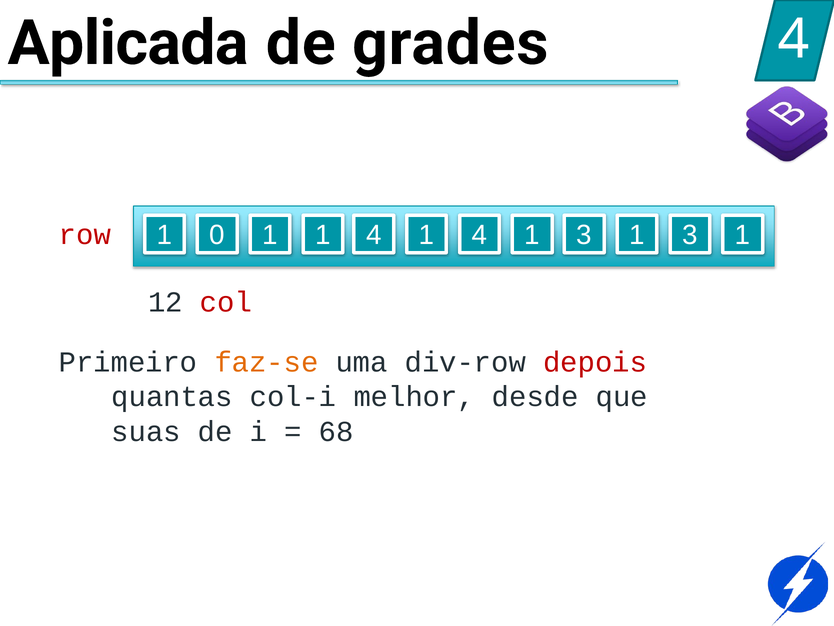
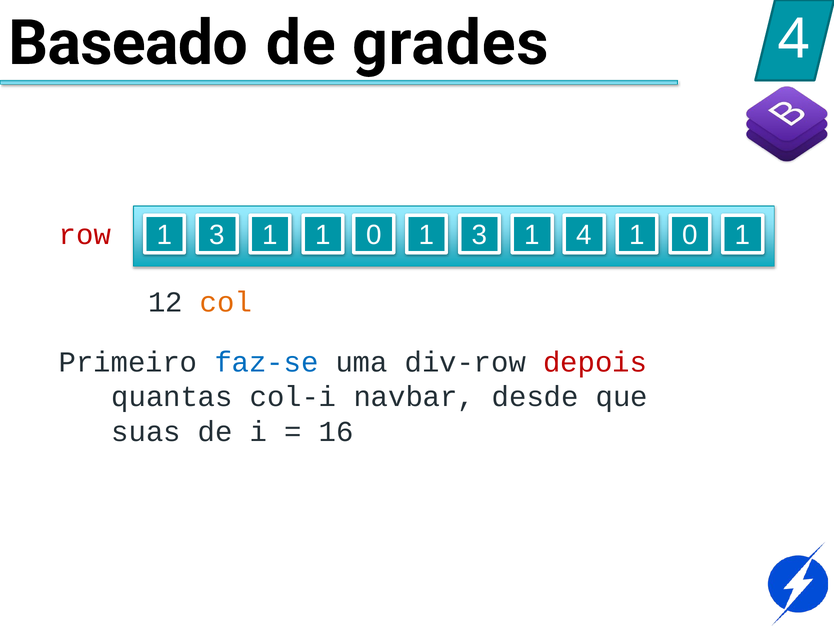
Aplicada: Aplicada -> Baseado
0 at (217, 235): 0 -> 3
1 1 4: 4 -> 0
4 at (479, 235): 4 -> 3
3 at (584, 235): 3 -> 4
3 at (690, 235): 3 -> 0
col colour: red -> orange
faz-se colour: orange -> blue
melhor: melhor -> navbar
68: 68 -> 16
